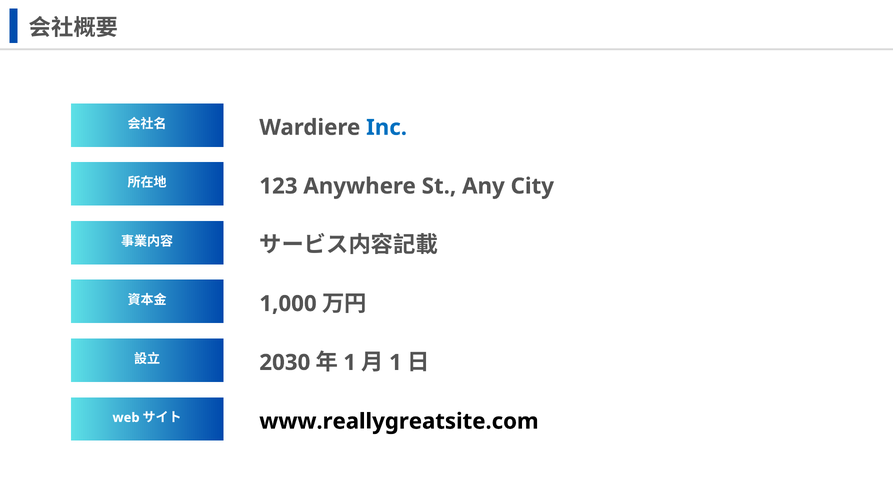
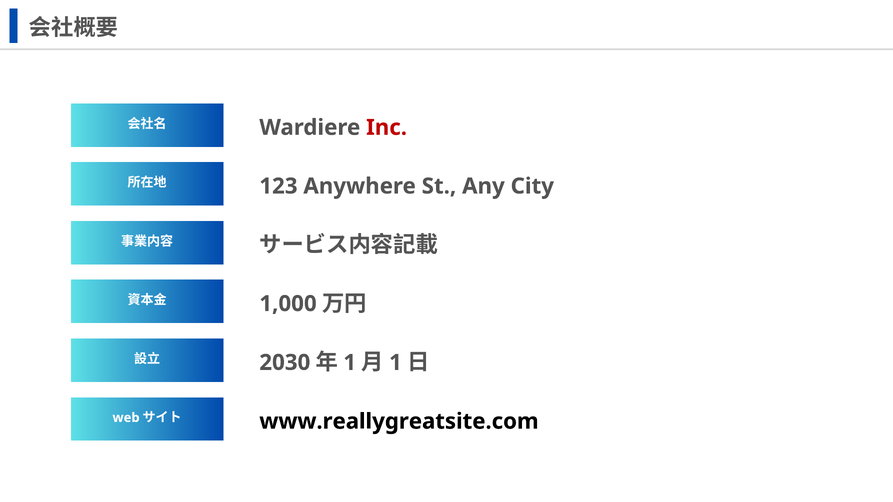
Inc colour: blue -> red
